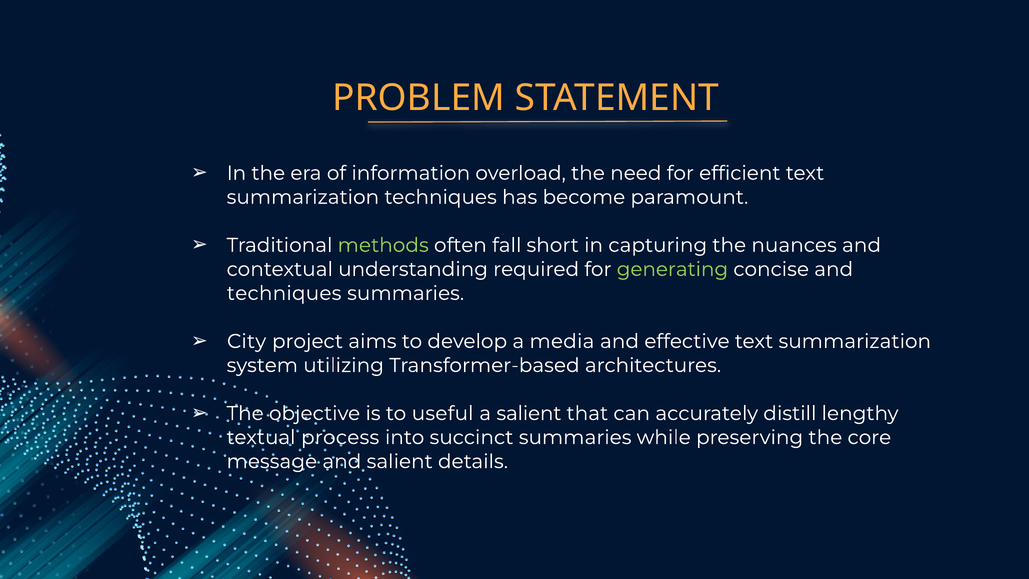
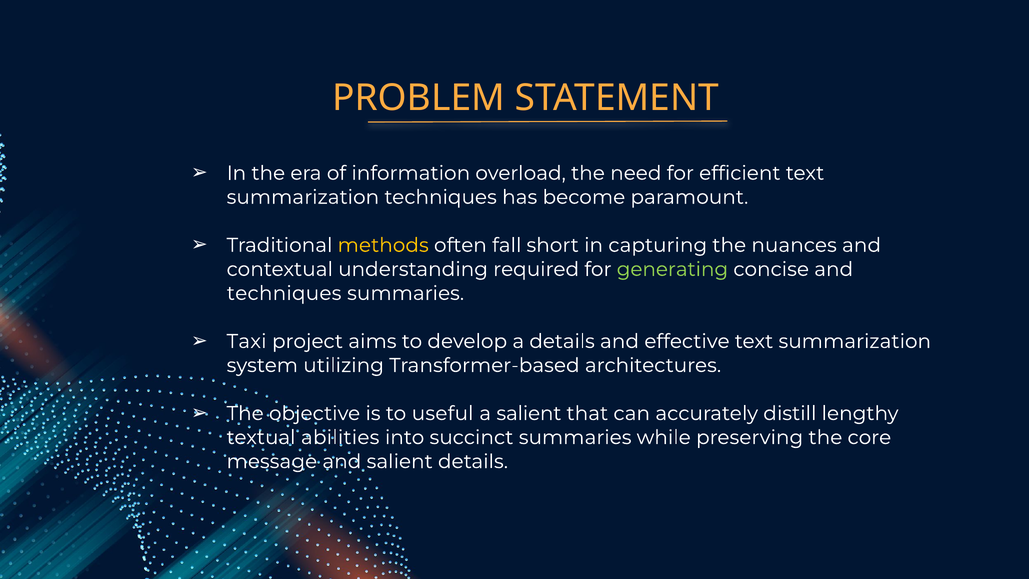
methods colour: light green -> yellow
City: City -> Taxi
a media: media -> details
process: process -> abilities
